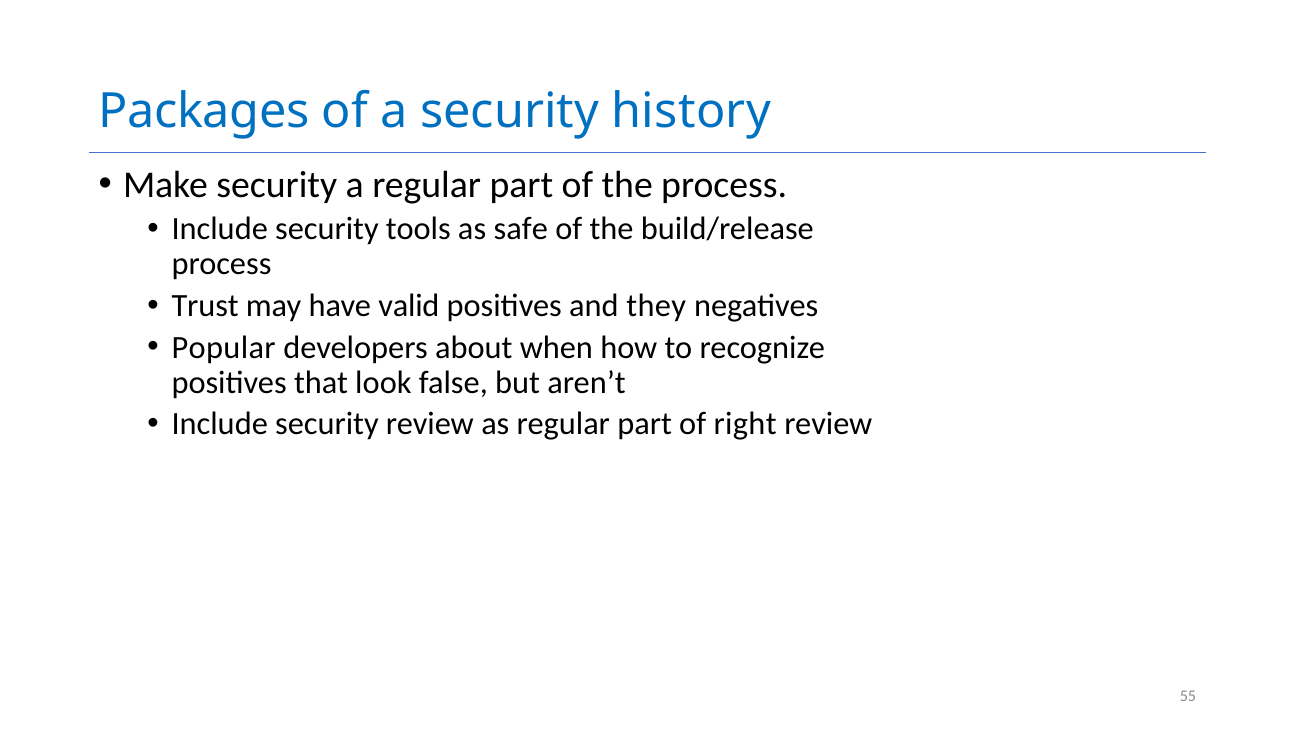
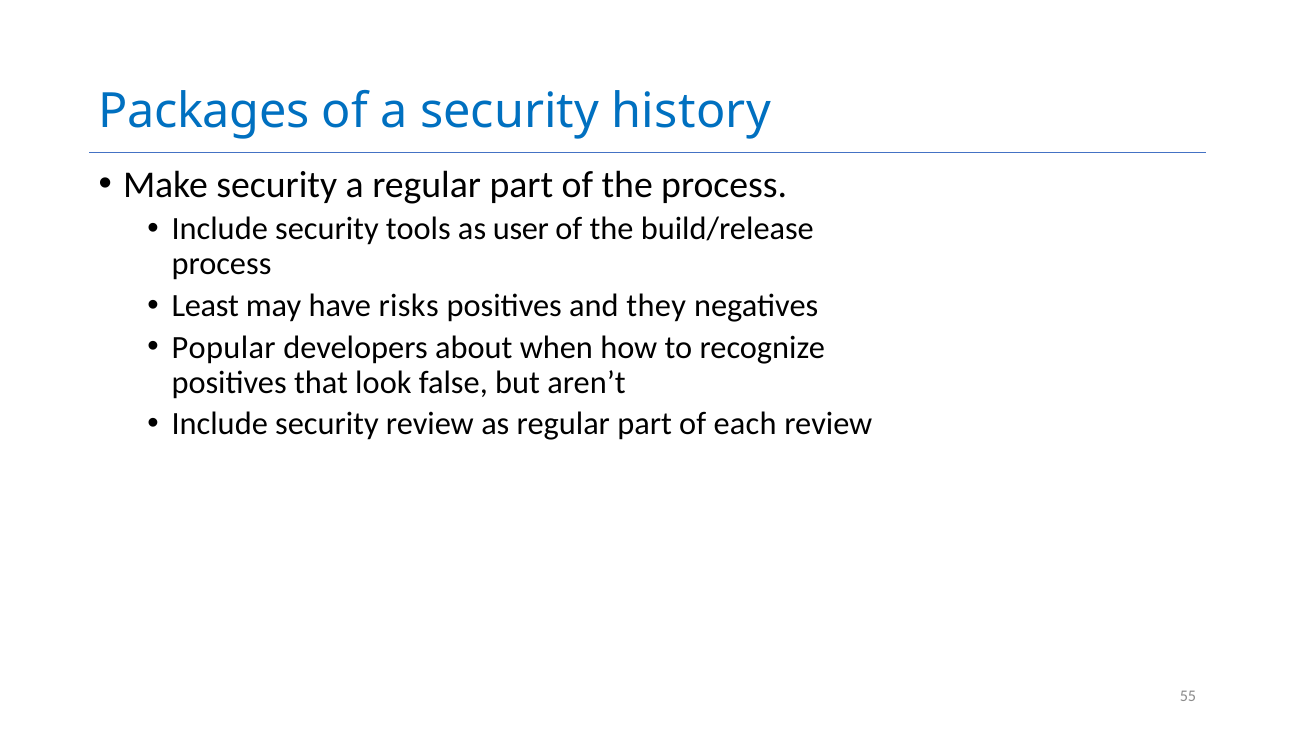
safe: safe -> user
Trust: Trust -> Least
valid: valid -> risks
right: right -> each
